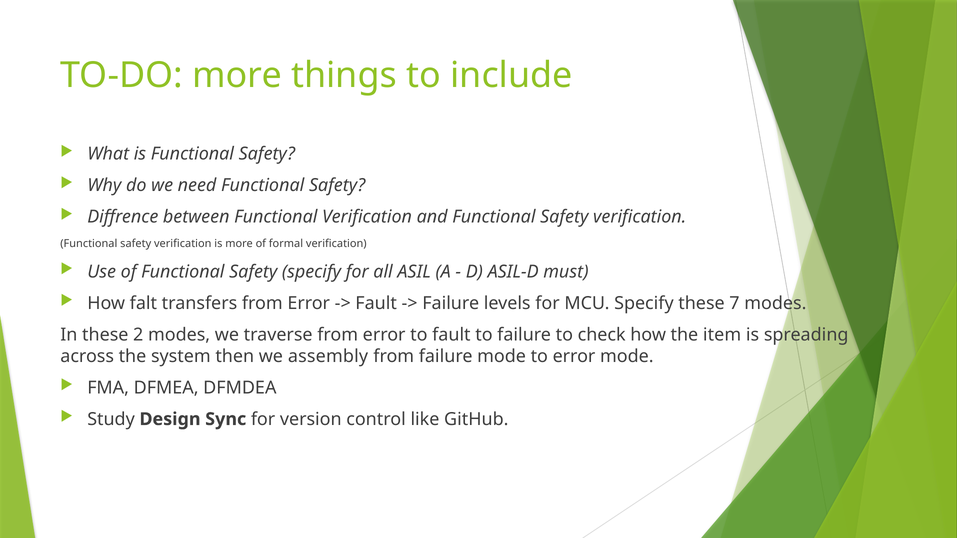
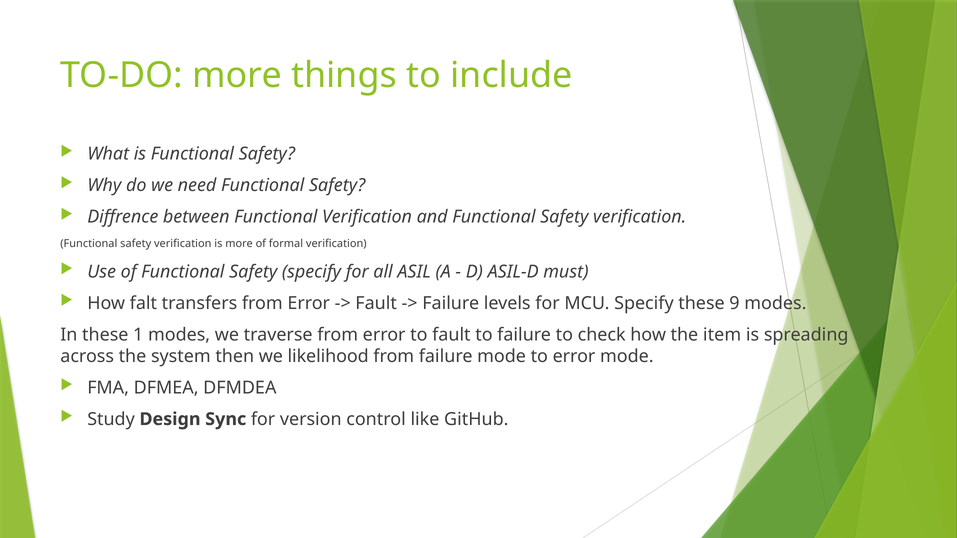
7: 7 -> 9
2: 2 -> 1
assembly: assembly -> likelihood
